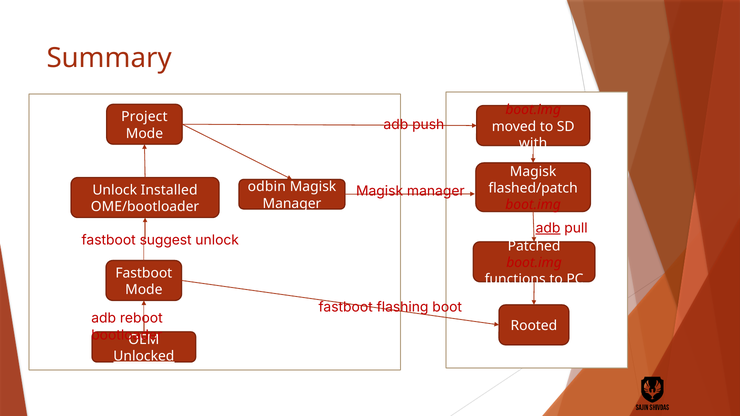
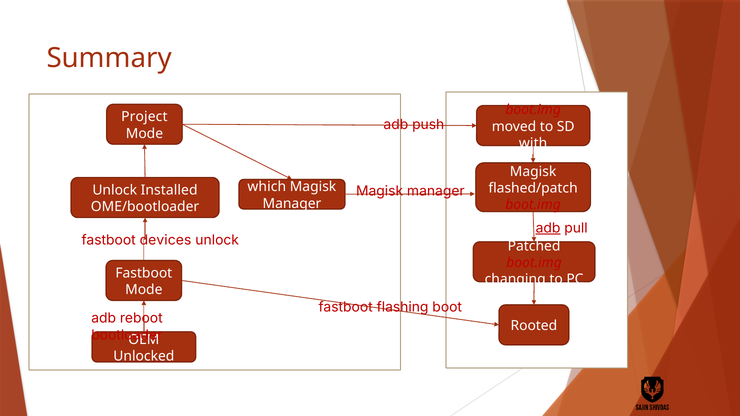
odbin: odbin -> which
suggest: suggest -> devices
functions: functions -> changing
Unlocked underline: present -> none
